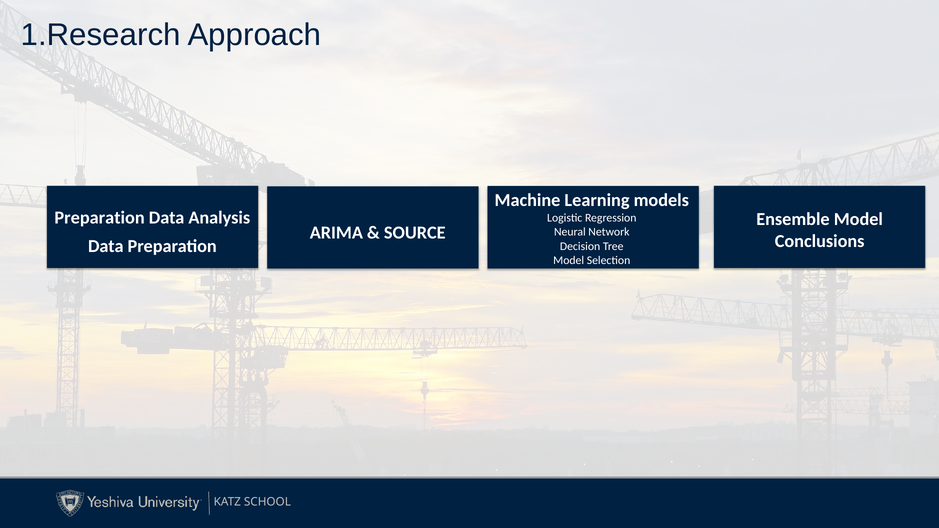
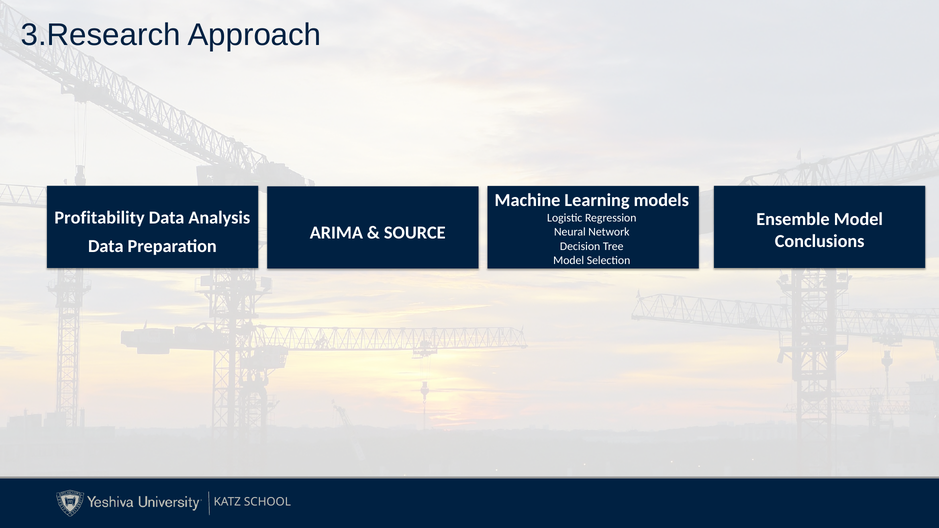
1.Research: 1.Research -> 3.Research
Preparation at (100, 218): Preparation -> Profitability
